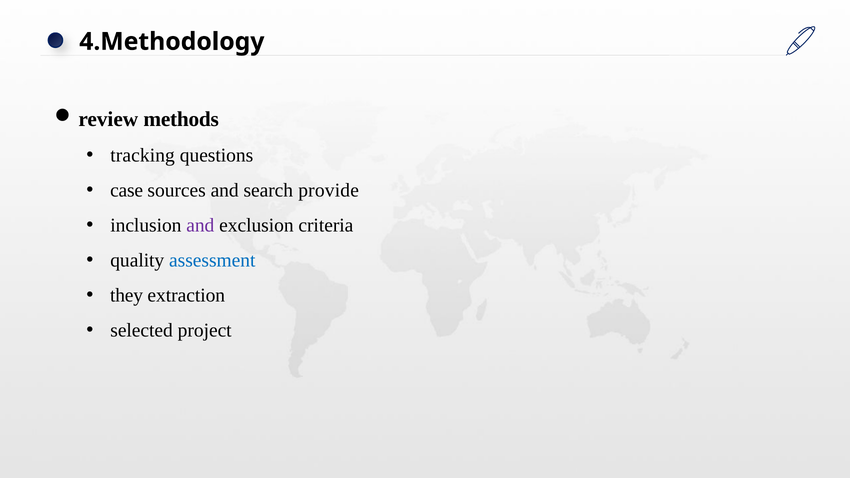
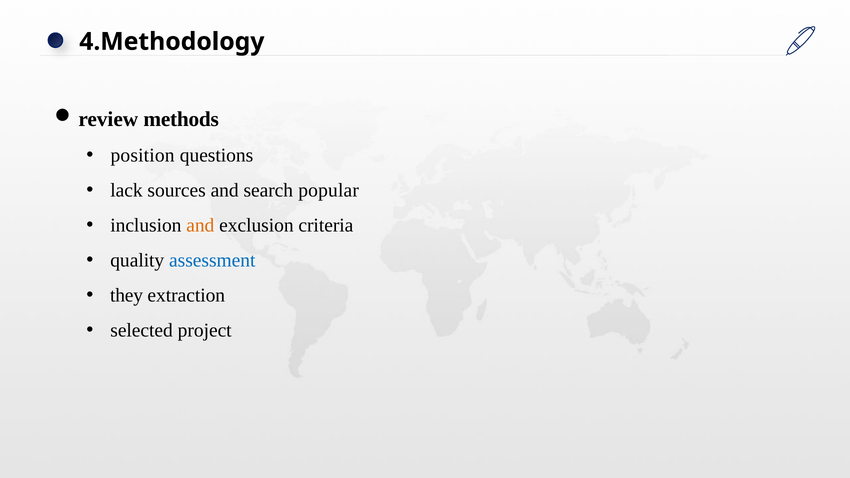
tracking: tracking -> position
case: case -> lack
provide: provide -> popular
and at (200, 225) colour: purple -> orange
